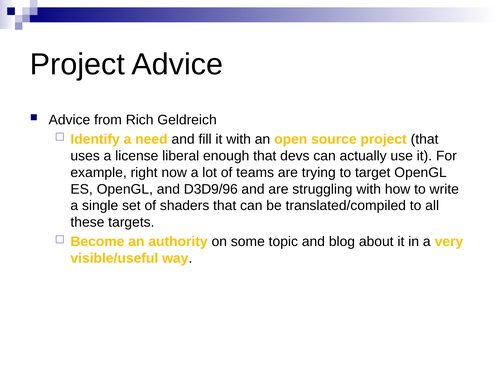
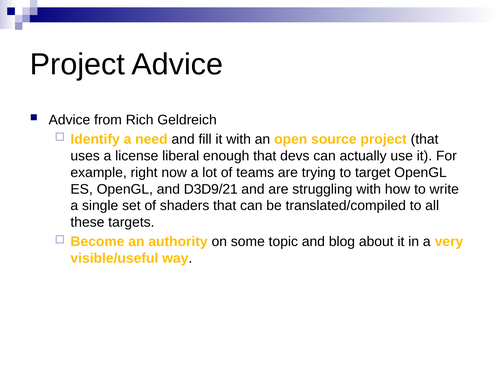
D3D9/96: D3D9/96 -> D3D9/21
